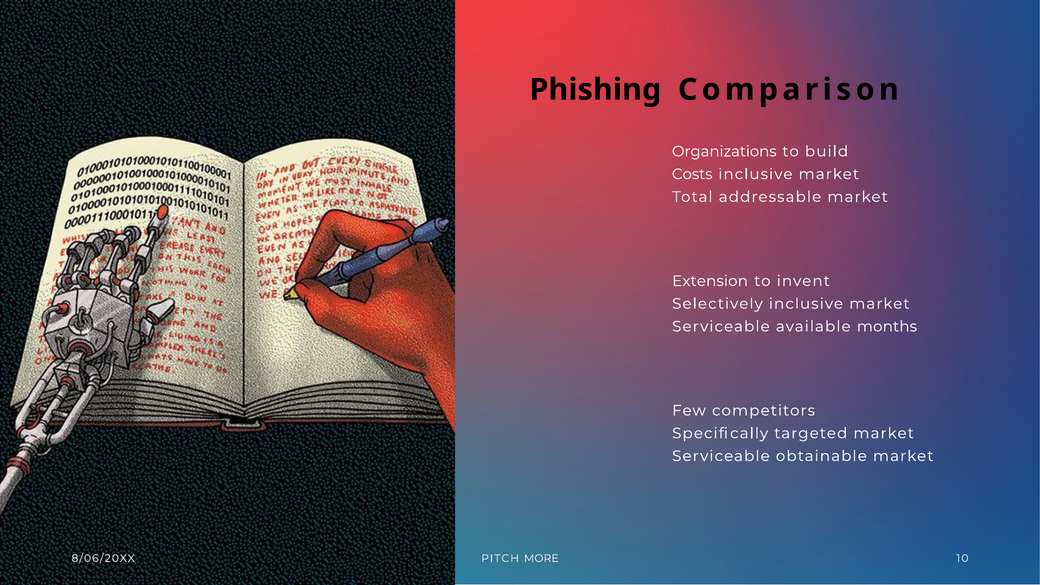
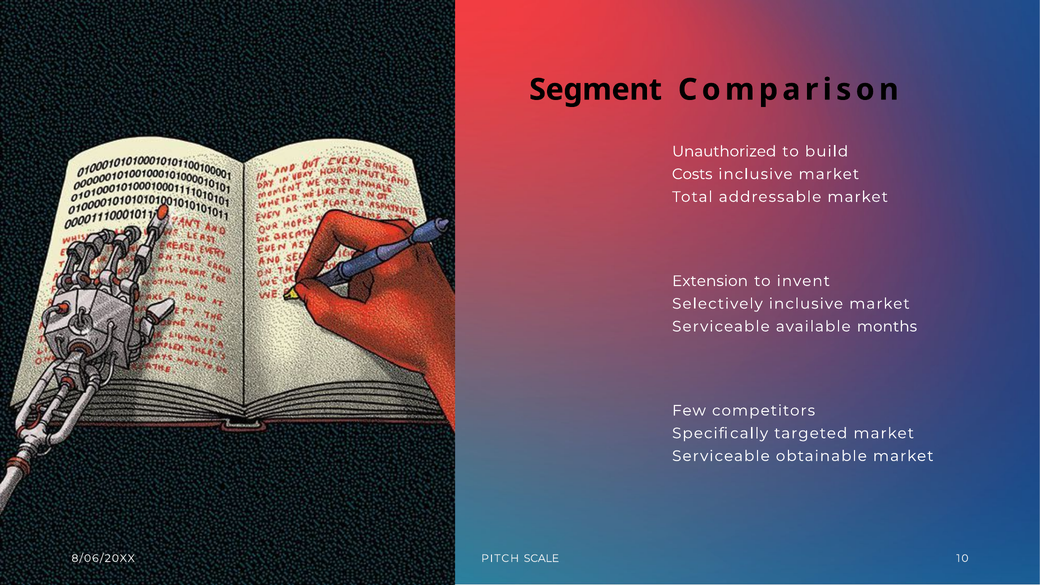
Phishing: Phishing -> Segment
Organizations: Organizations -> Unauthorized
MORE: MORE -> SCALE
